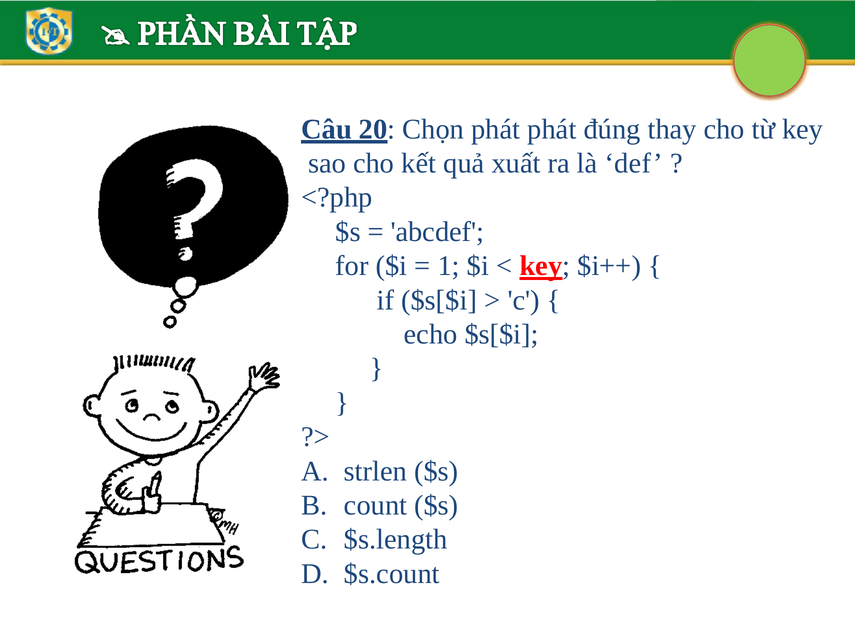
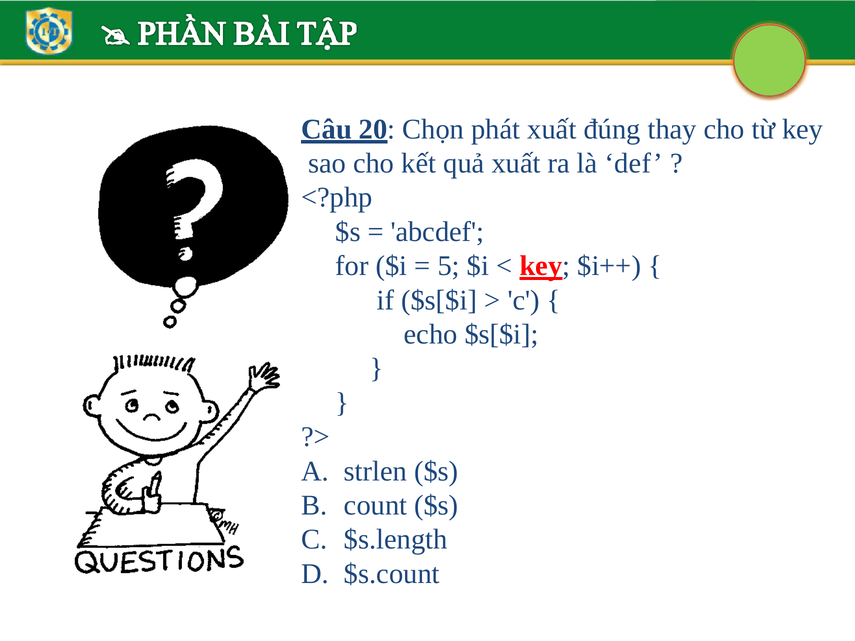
phát phát: phát -> xuất
1: 1 -> 5
